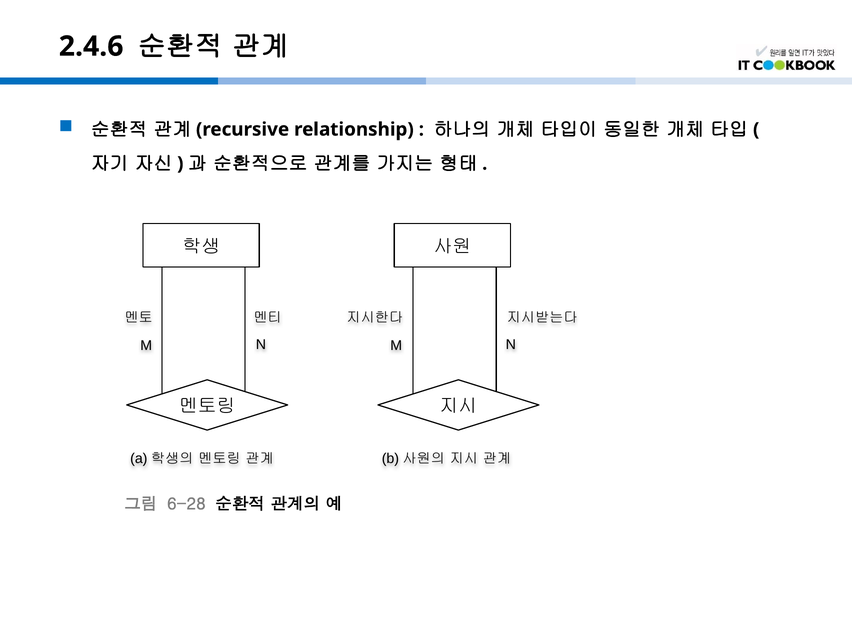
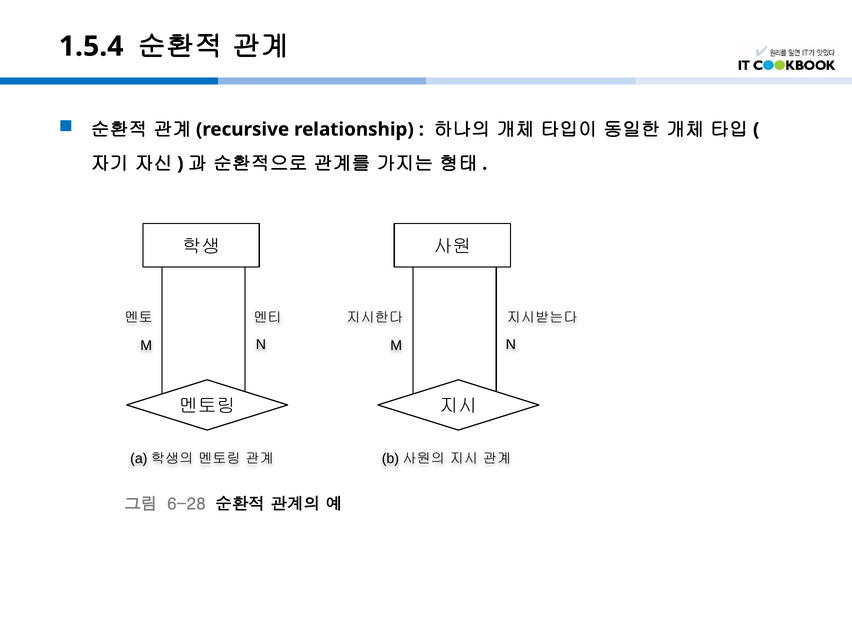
2.4.6: 2.4.6 -> 1.5.4
